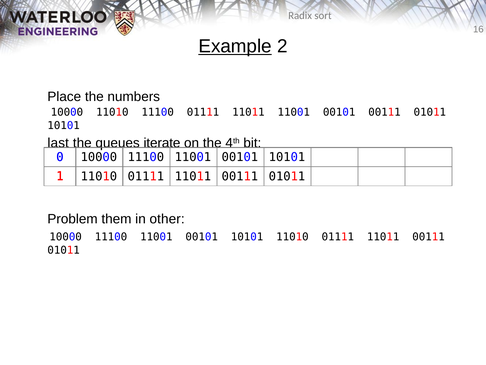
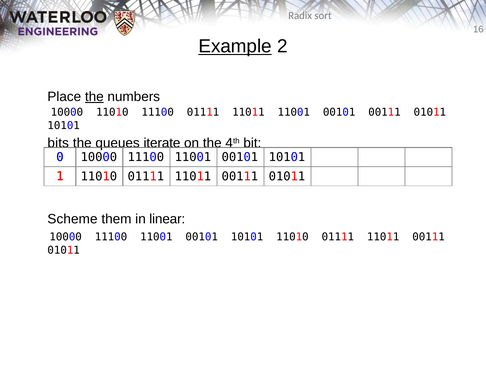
the at (94, 97) underline: none -> present
last: last -> bits
Problem: Problem -> Scheme
other: other -> linear
